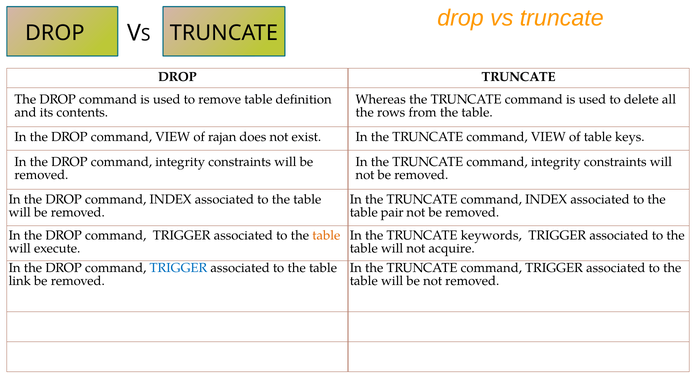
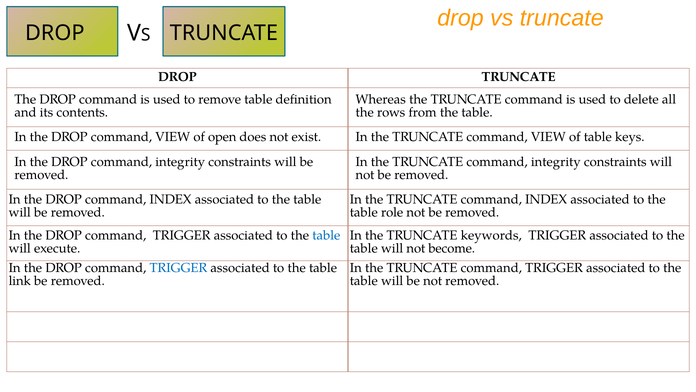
rajan: rajan -> open
pair: pair -> role
table at (326, 235) colour: orange -> blue
acquire: acquire -> become
